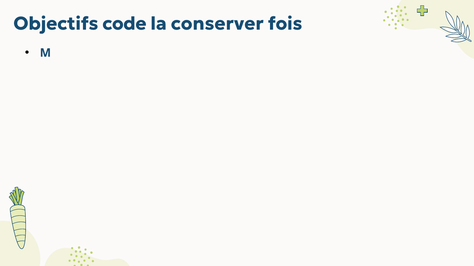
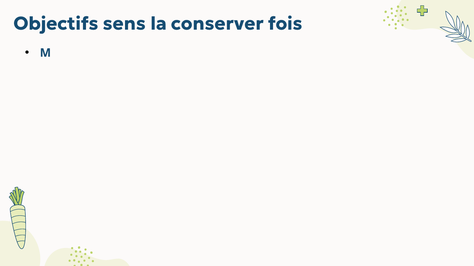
code: code -> sens
